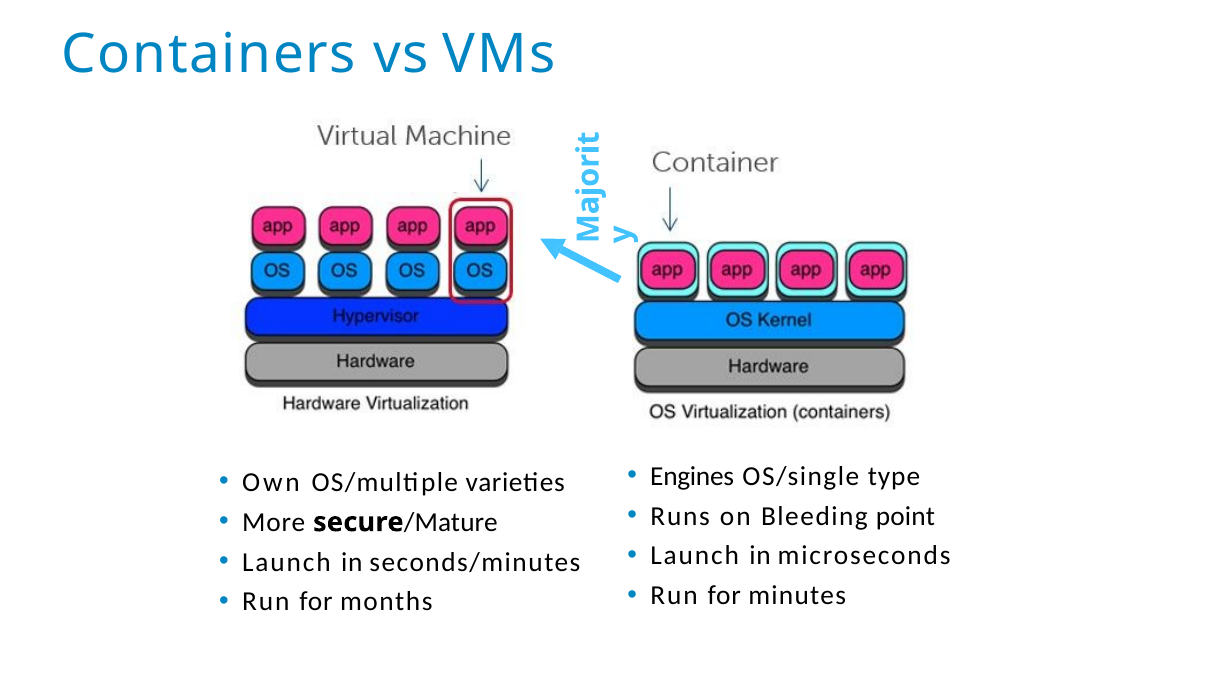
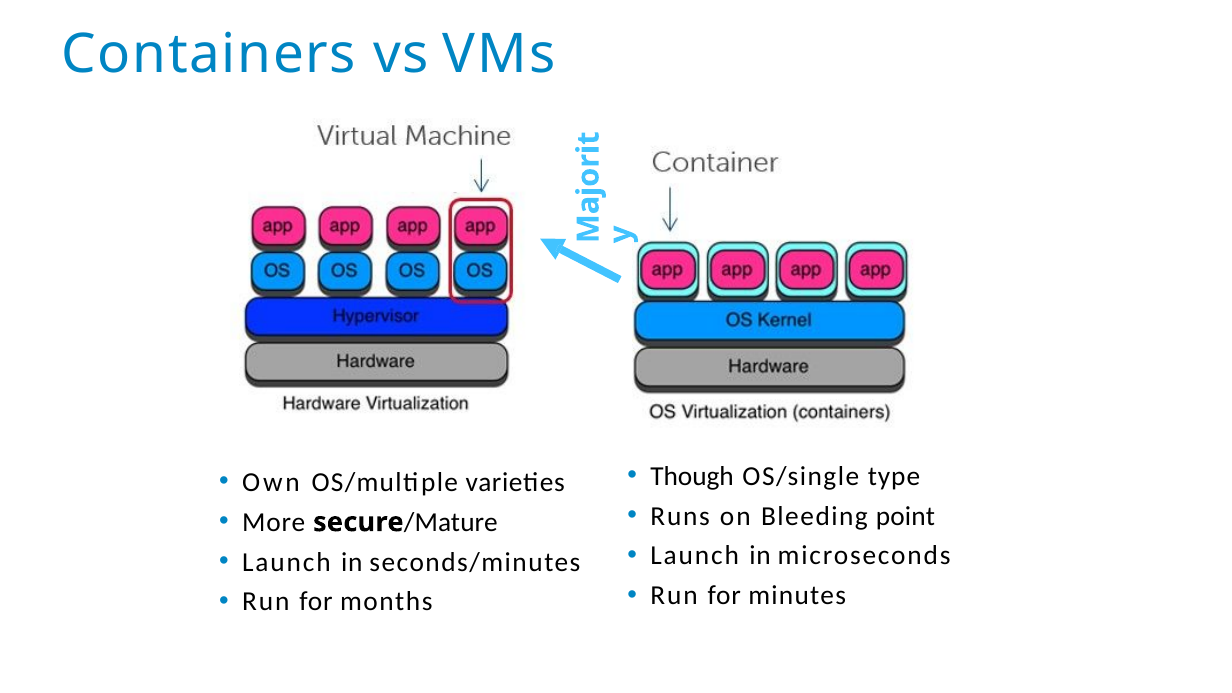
Engines: Engines -> Though
